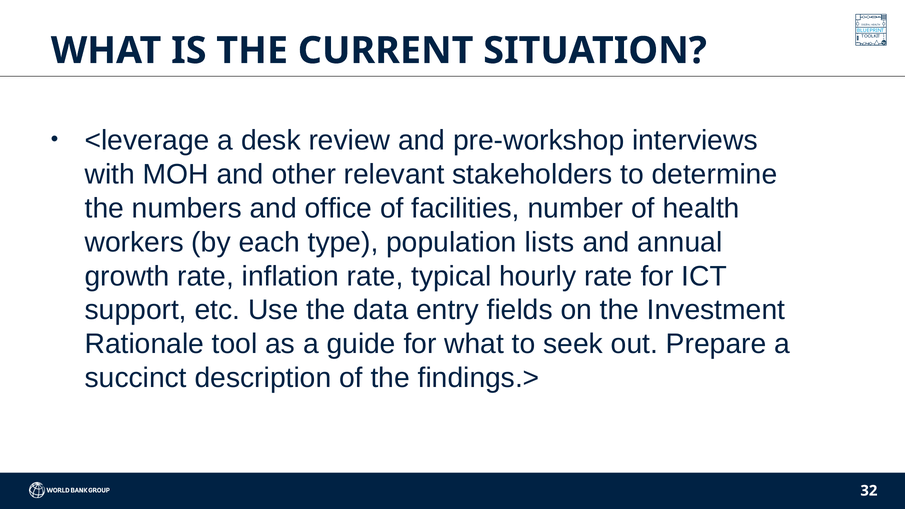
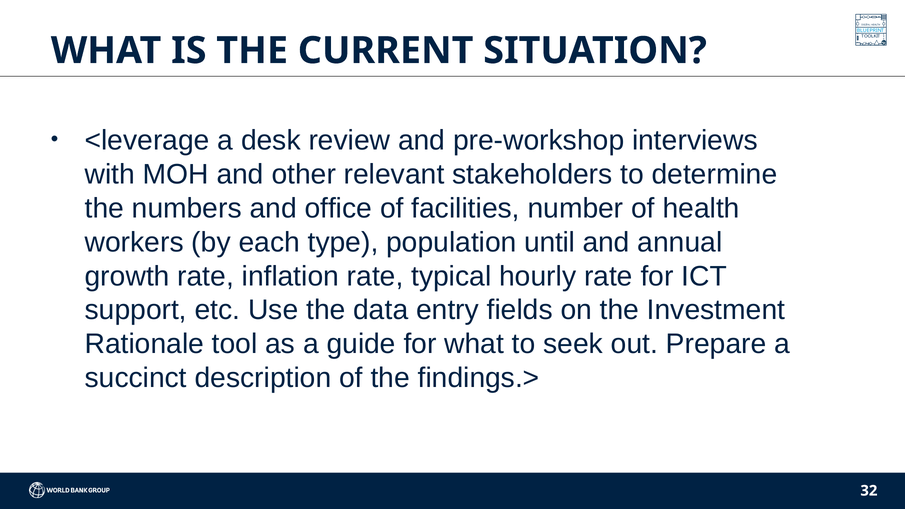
lists: lists -> until
